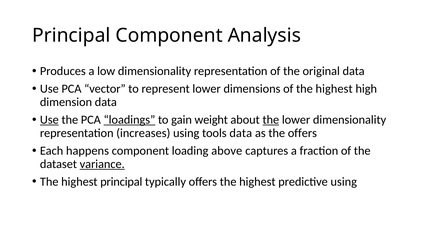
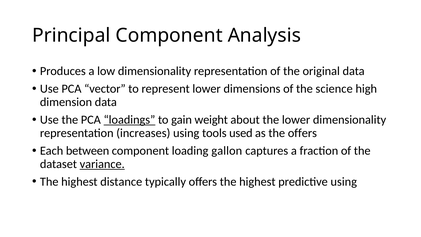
of the highest: highest -> science
Use at (49, 120) underline: present -> none
the at (271, 120) underline: present -> none
tools data: data -> used
happens: happens -> between
above: above -> gallon
highest principal: principal -> distance
